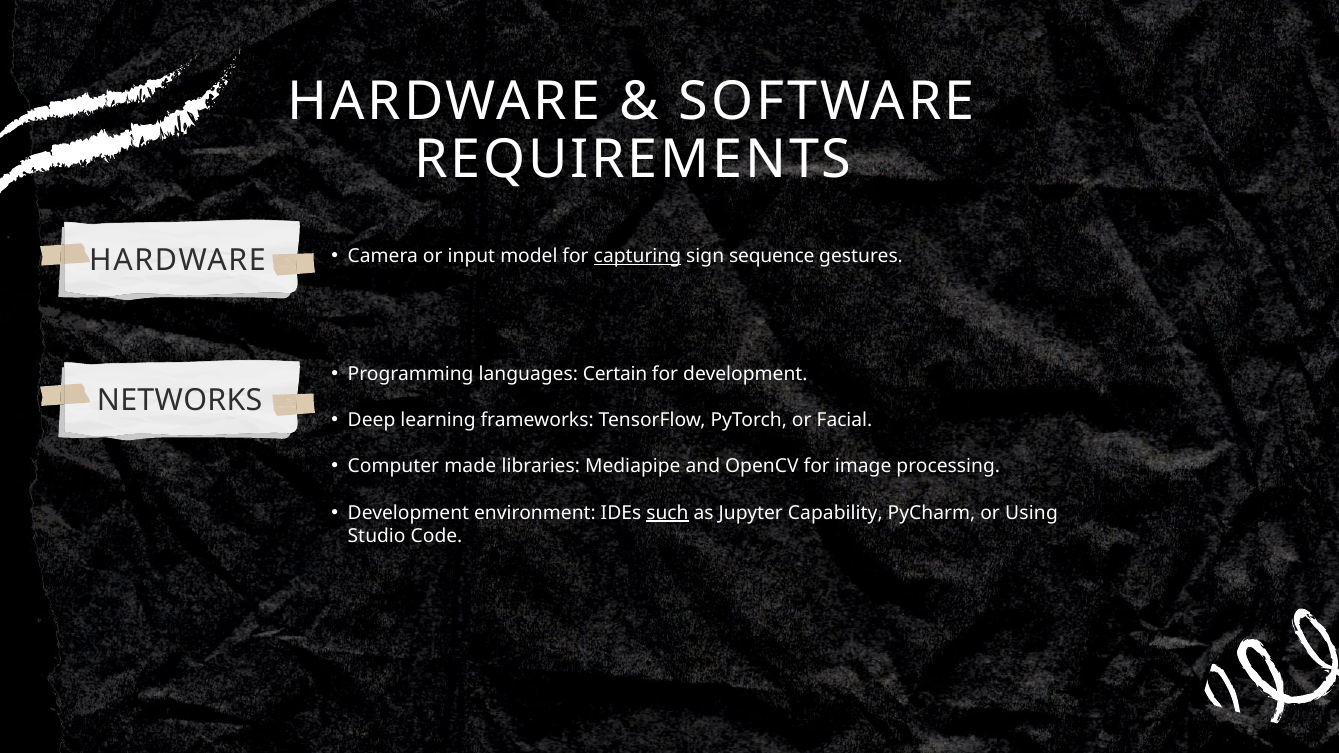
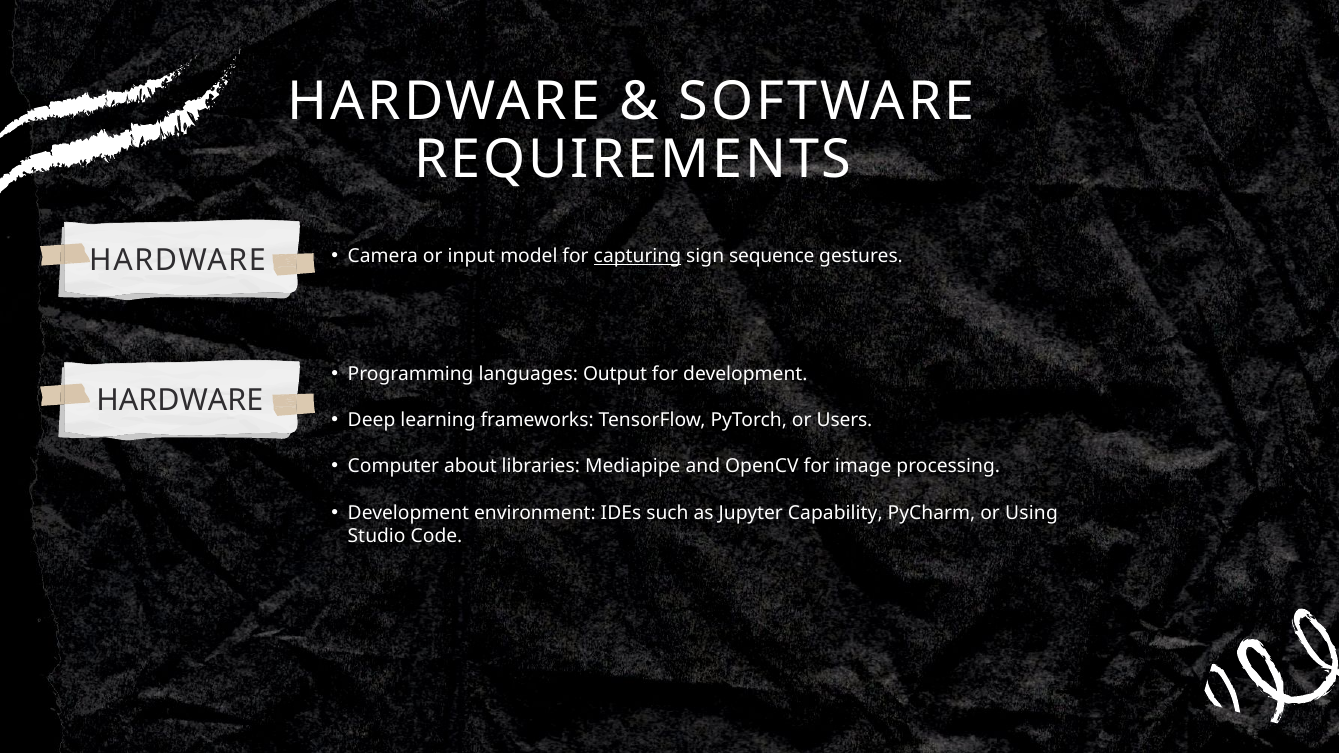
Certain: Certain -> Output
NETWORKS at (180, 400): NETWORKS -> HARDWARE
Facial: Facial -> Users
made: made -> about
such underline: present -> none
